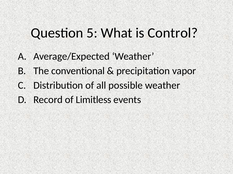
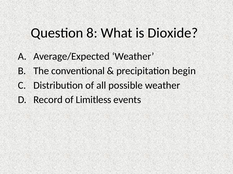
5: 5 -> 8
Control: Control -> Dioxide
vapor: vapor -> begin
